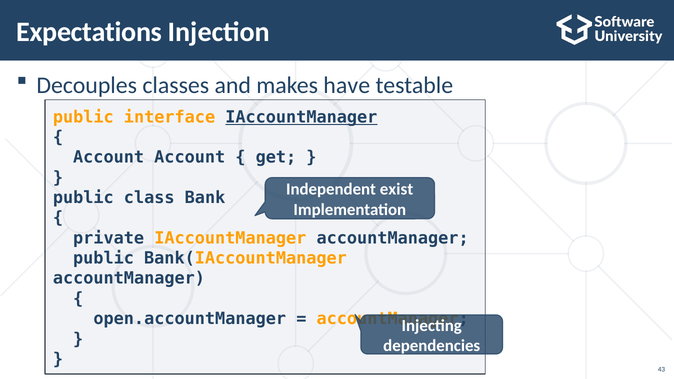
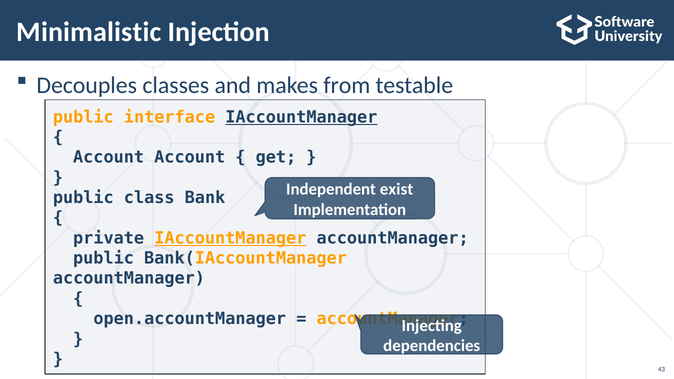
Expectations: Expectations -> Minimalistic
have: have -> from
IAccountManager at (230, 238) underline: none -> present
